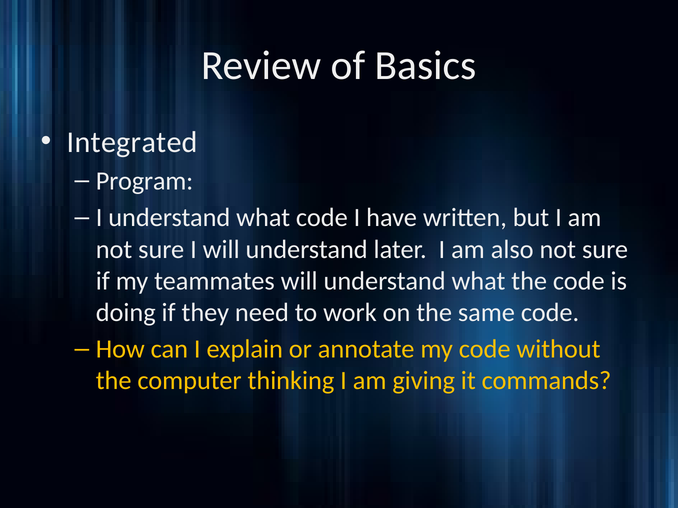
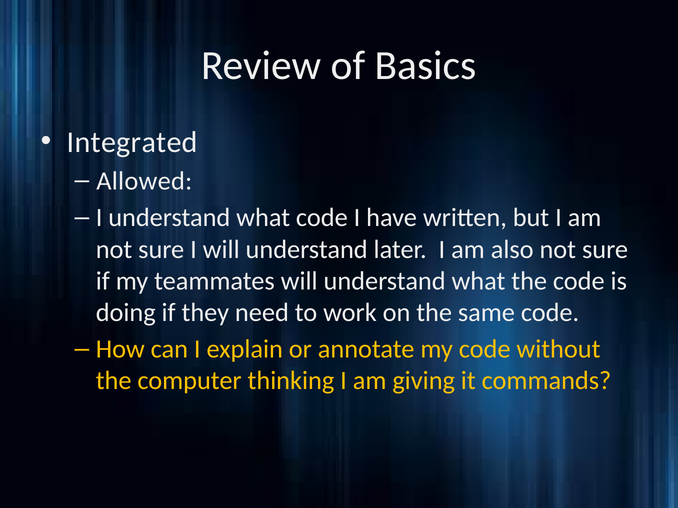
Program: Program -> Allowed
